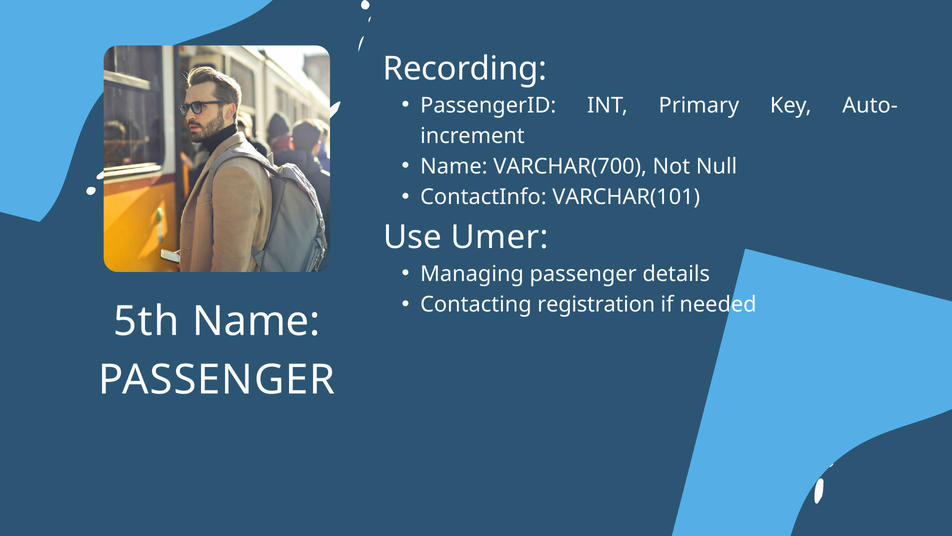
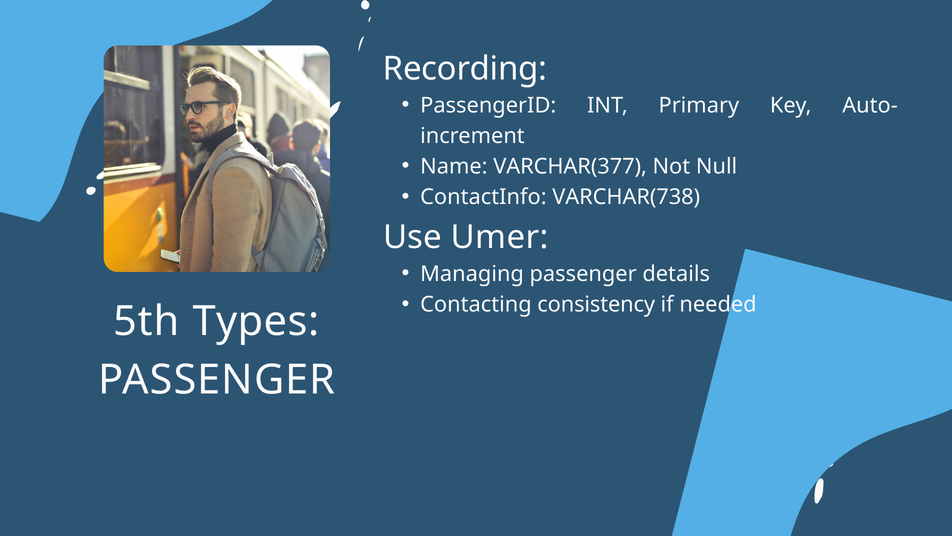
VARCHAR(700: VARCHAR(700 -> VARCHAR(377
VARCHAR(101: VARCHAR(101 -> VARCHAR(738
registration: registration -> consistency
5th Name: Name -> Types
